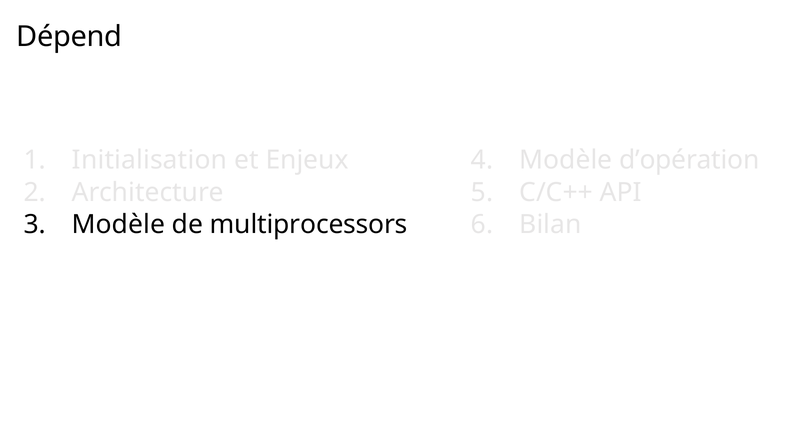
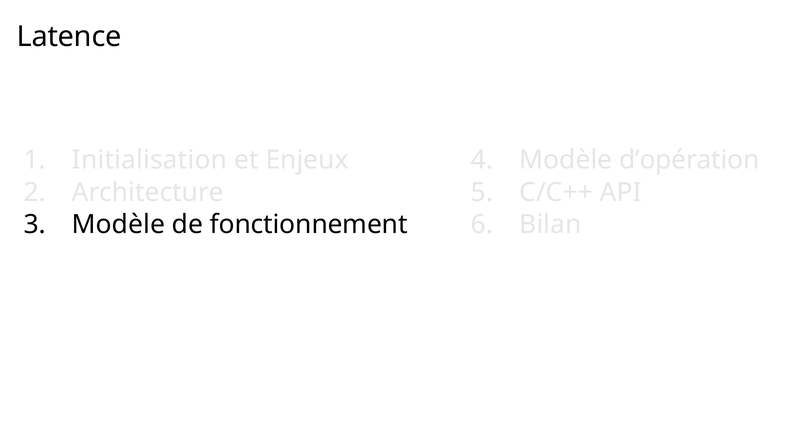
Dépend: Dépend -> Latence
multiprocessors: multiprocessors -> fonctionnement
